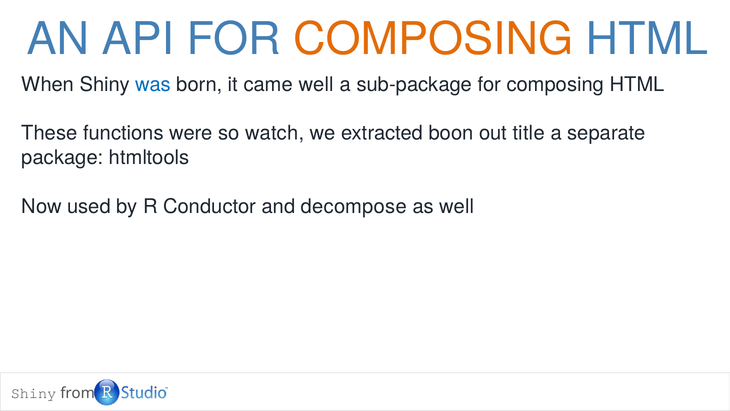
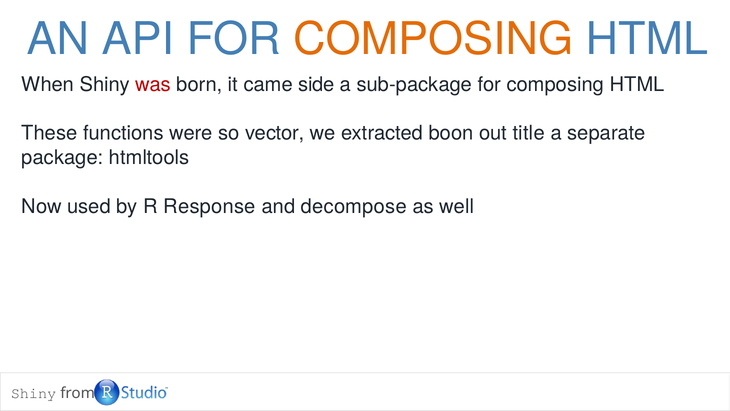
was colour: blue -> red
came well: well -> side
watch: watch -> vector
Conductor: Conductor -> Response
